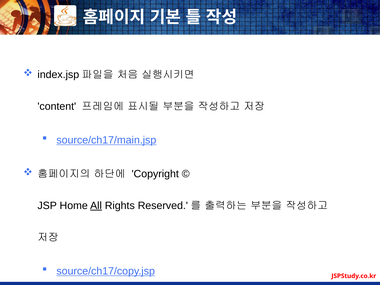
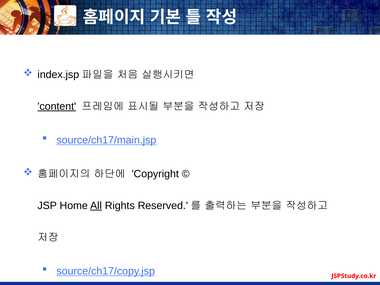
content underline: none -> present
